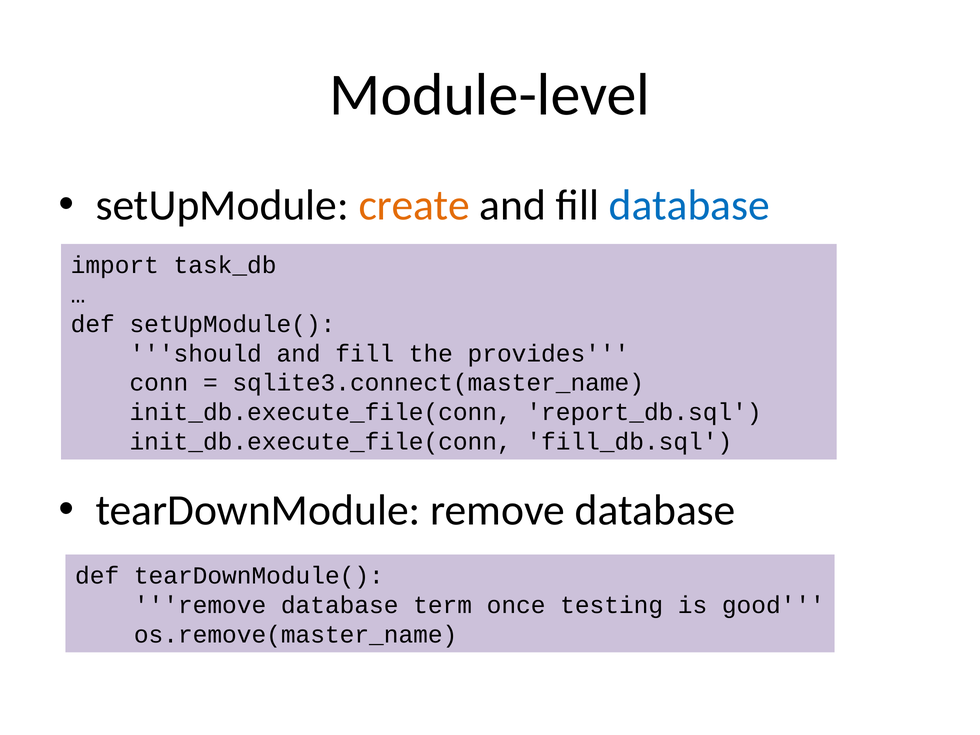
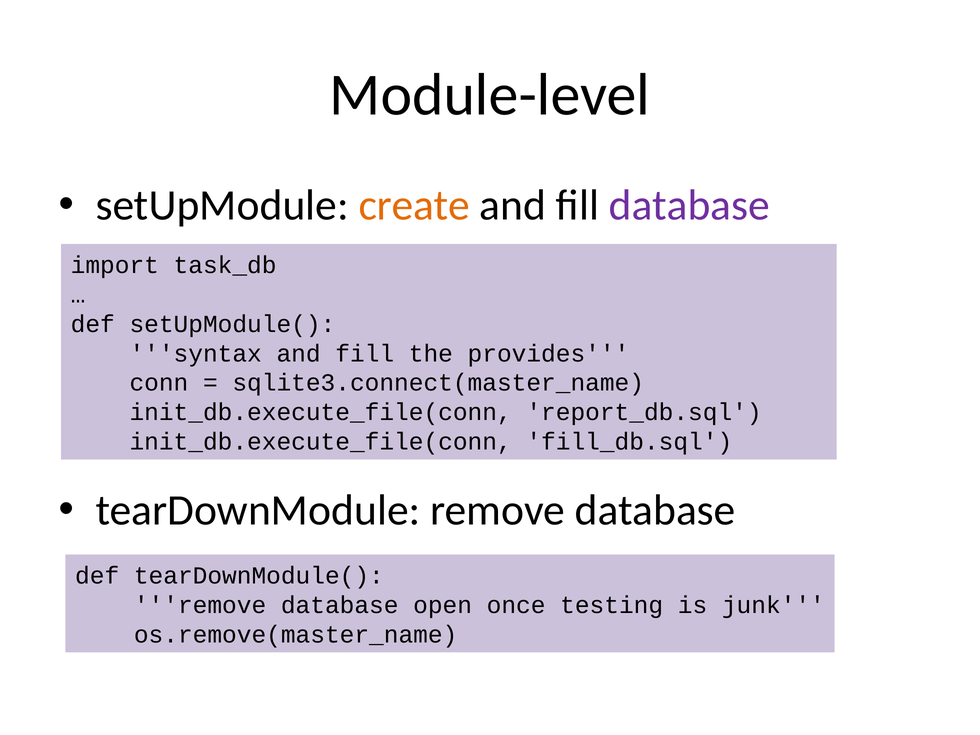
database at (689, 206) colour: blue -> purple
should: should -> syntax
term: term -> open
good: good -> junk
